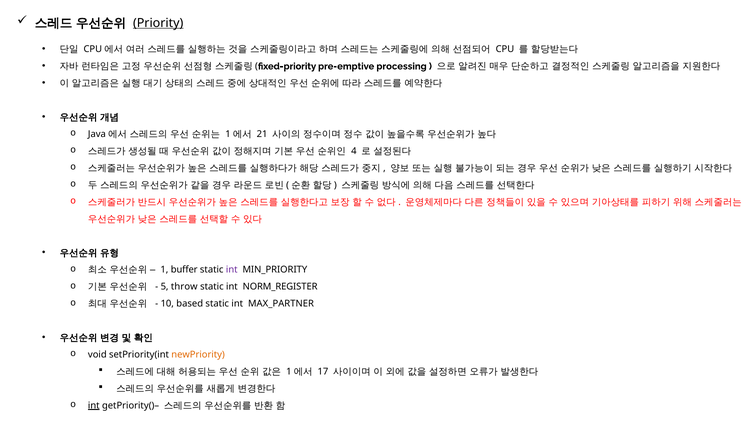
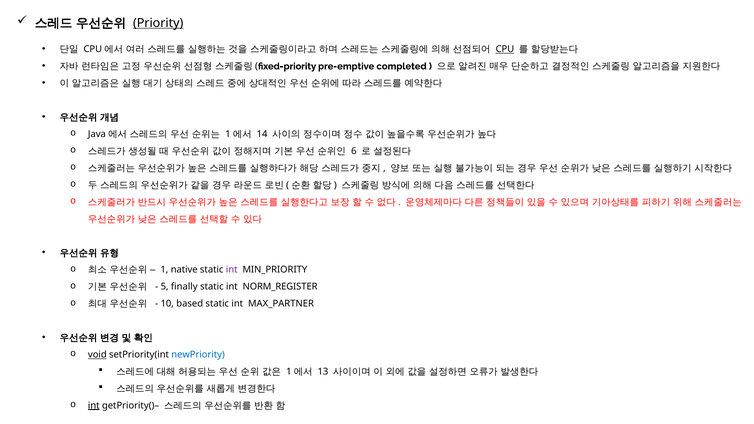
CPU underline: none -> present
processing: processing -> completed
21: 21 -> 14
4: 4 -> 6
buffer: buffer -> native
throw: throw -> finally
void underline: none -> present
newPriority colour: orange -> blue
17: 17 -> 13
